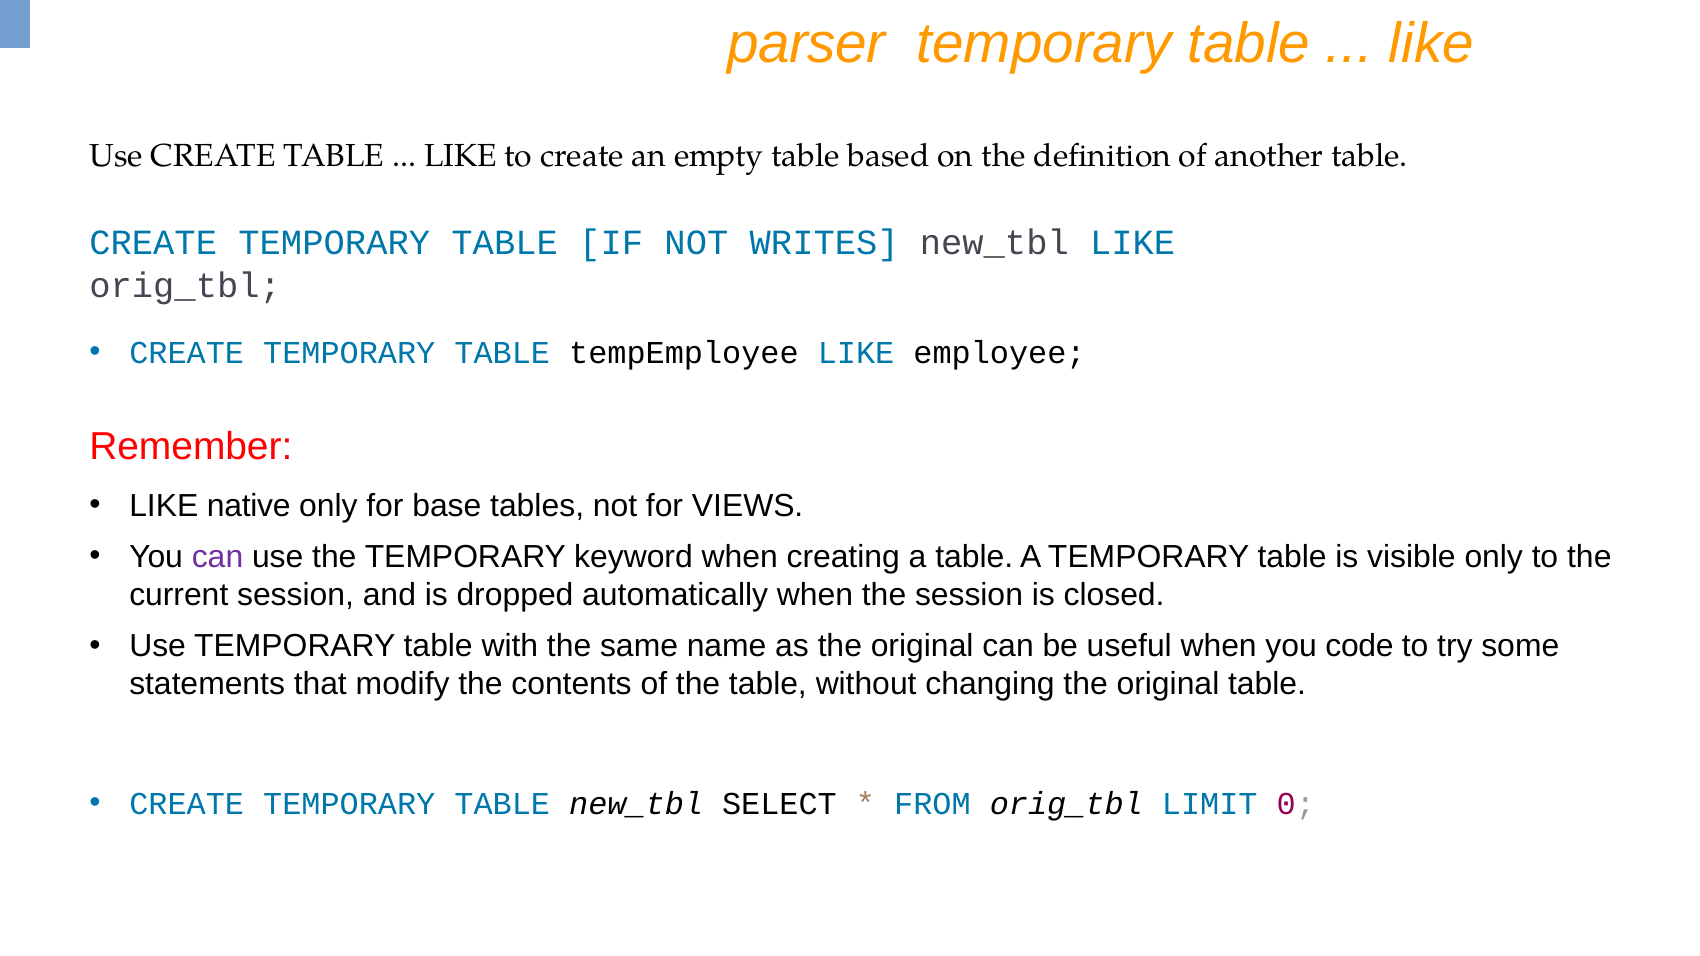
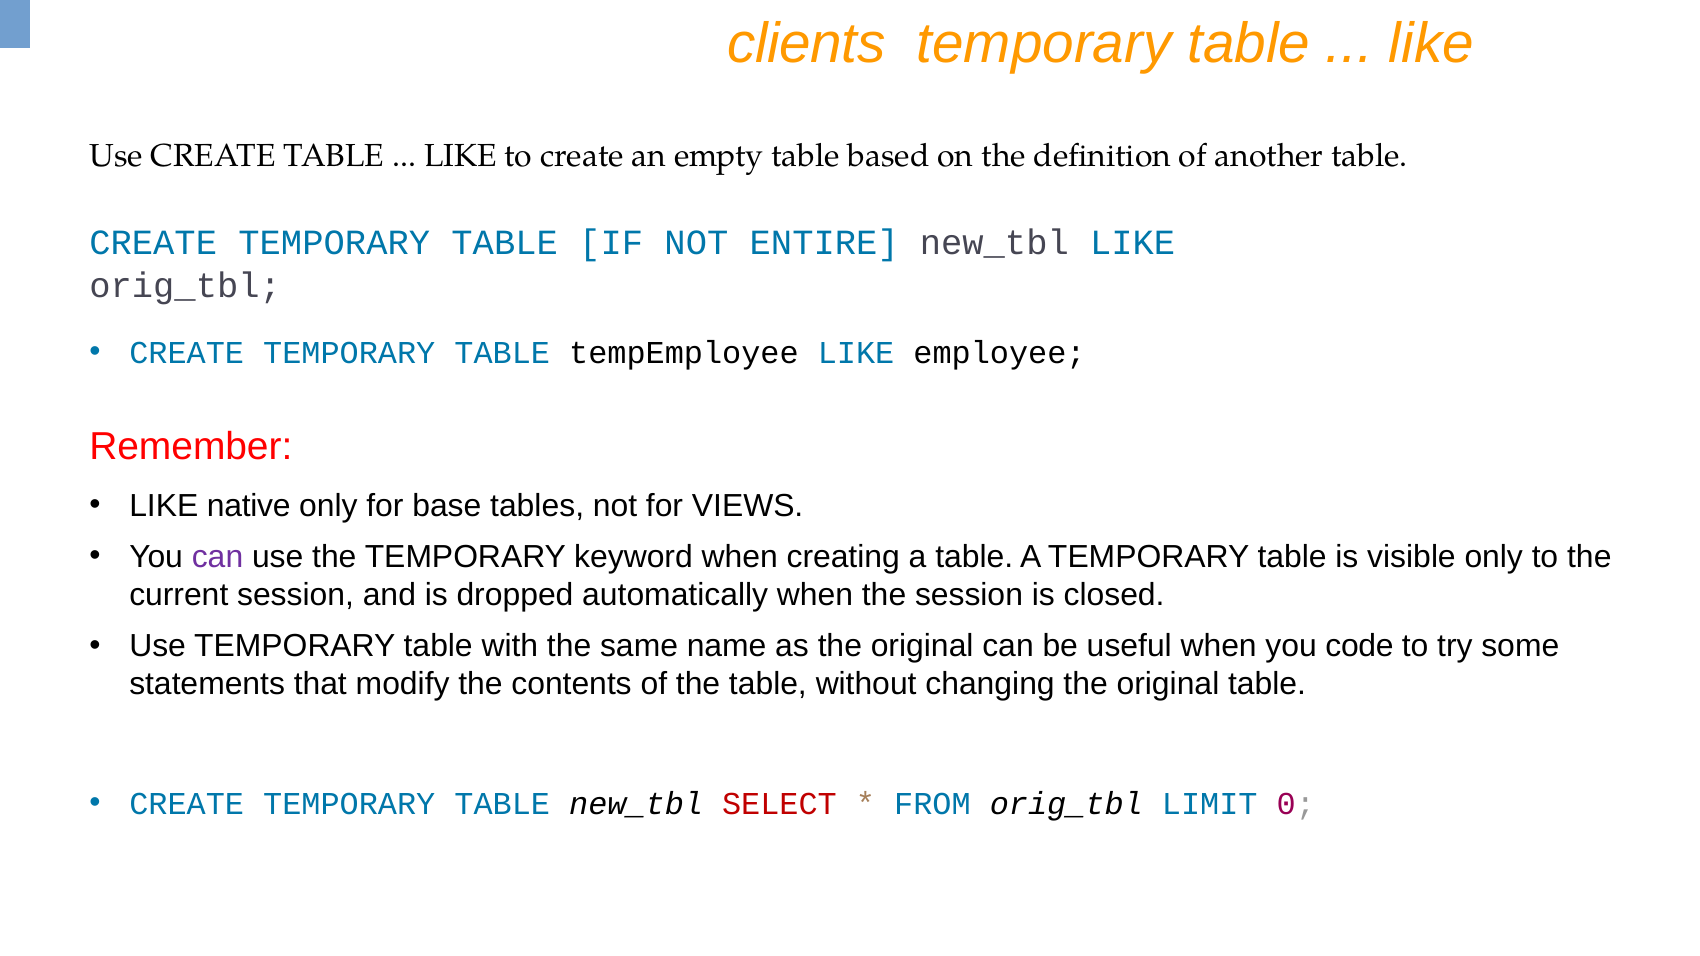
parser: parser -> clients
WRITES: WRITES -> ENTIRE
SELECT colour: black -> red
